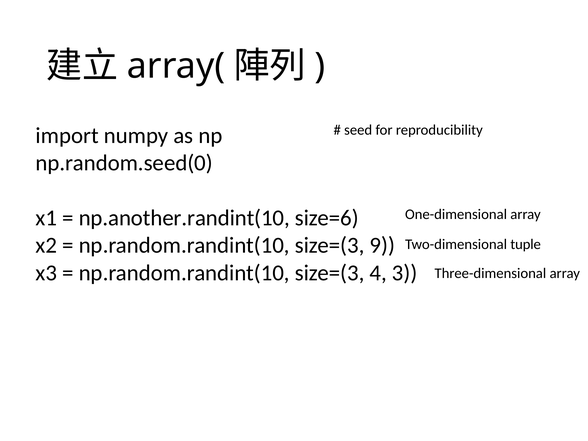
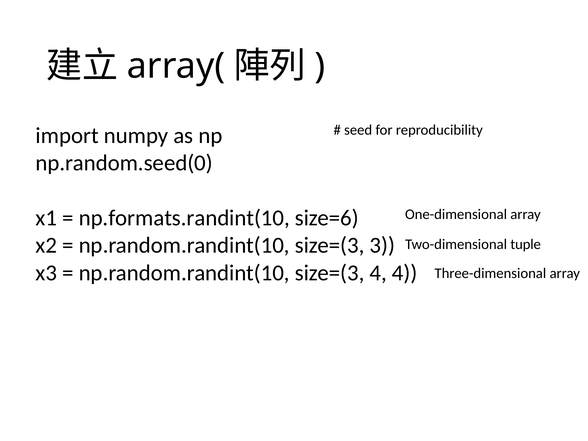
np.another.randint(10: np.another.randint(10 -> np.formats.randint(10
9: 9 -> 3
4 3: 3 -> 4
